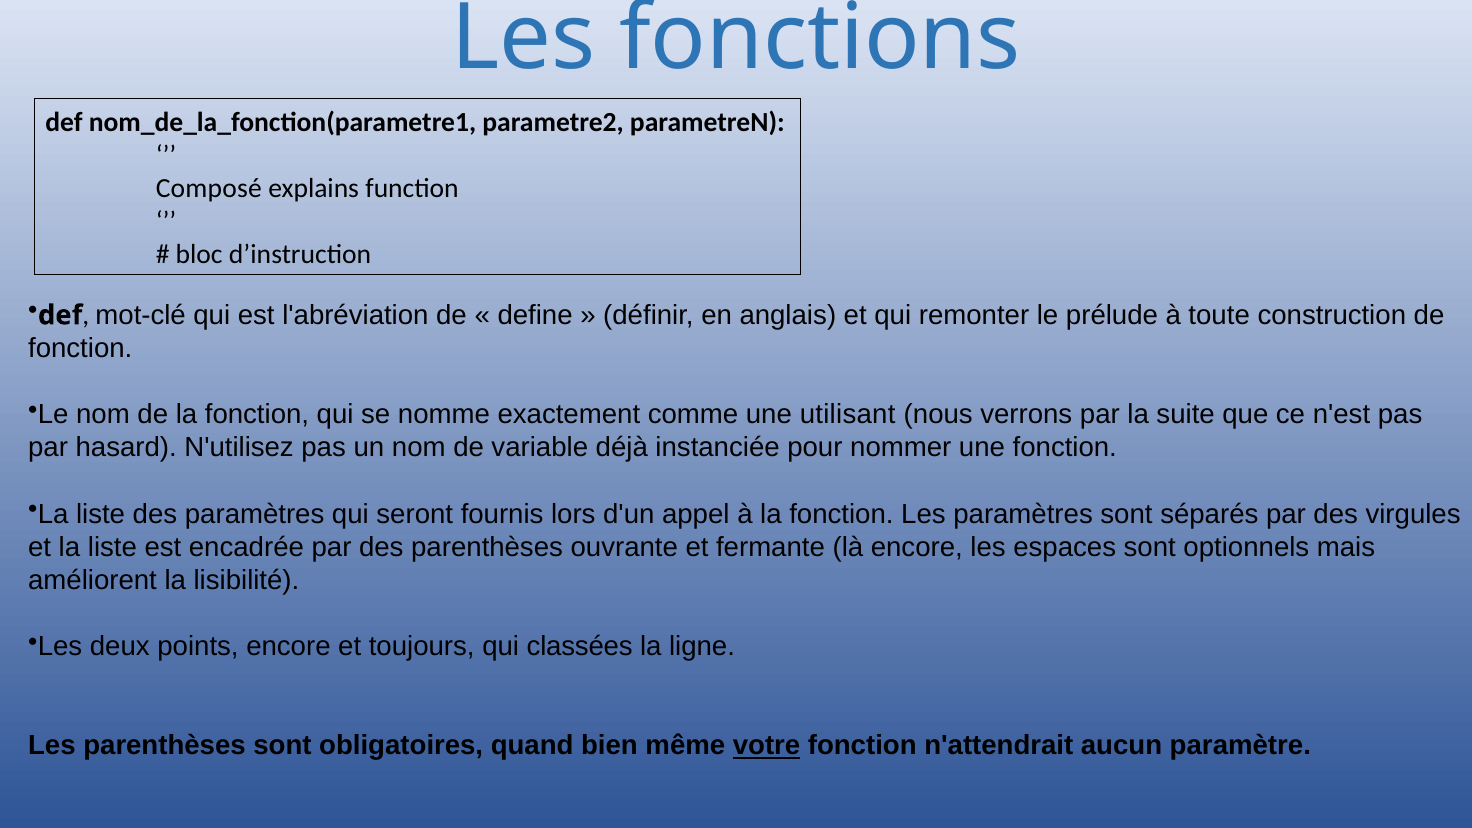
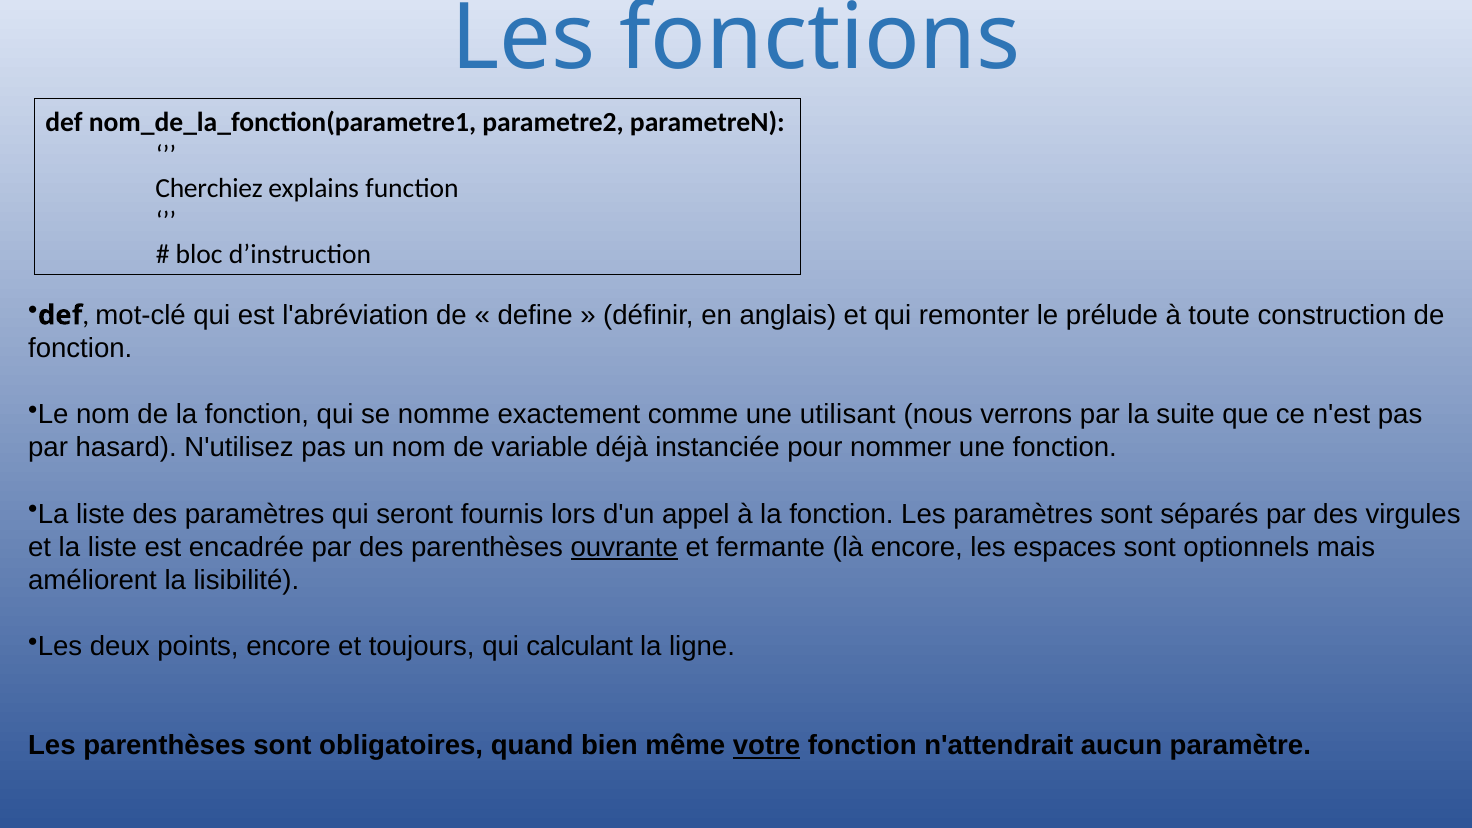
Composé: Composé -> Cherchiez
ouvrante underline: none -> present
classées: classées -> calculant
